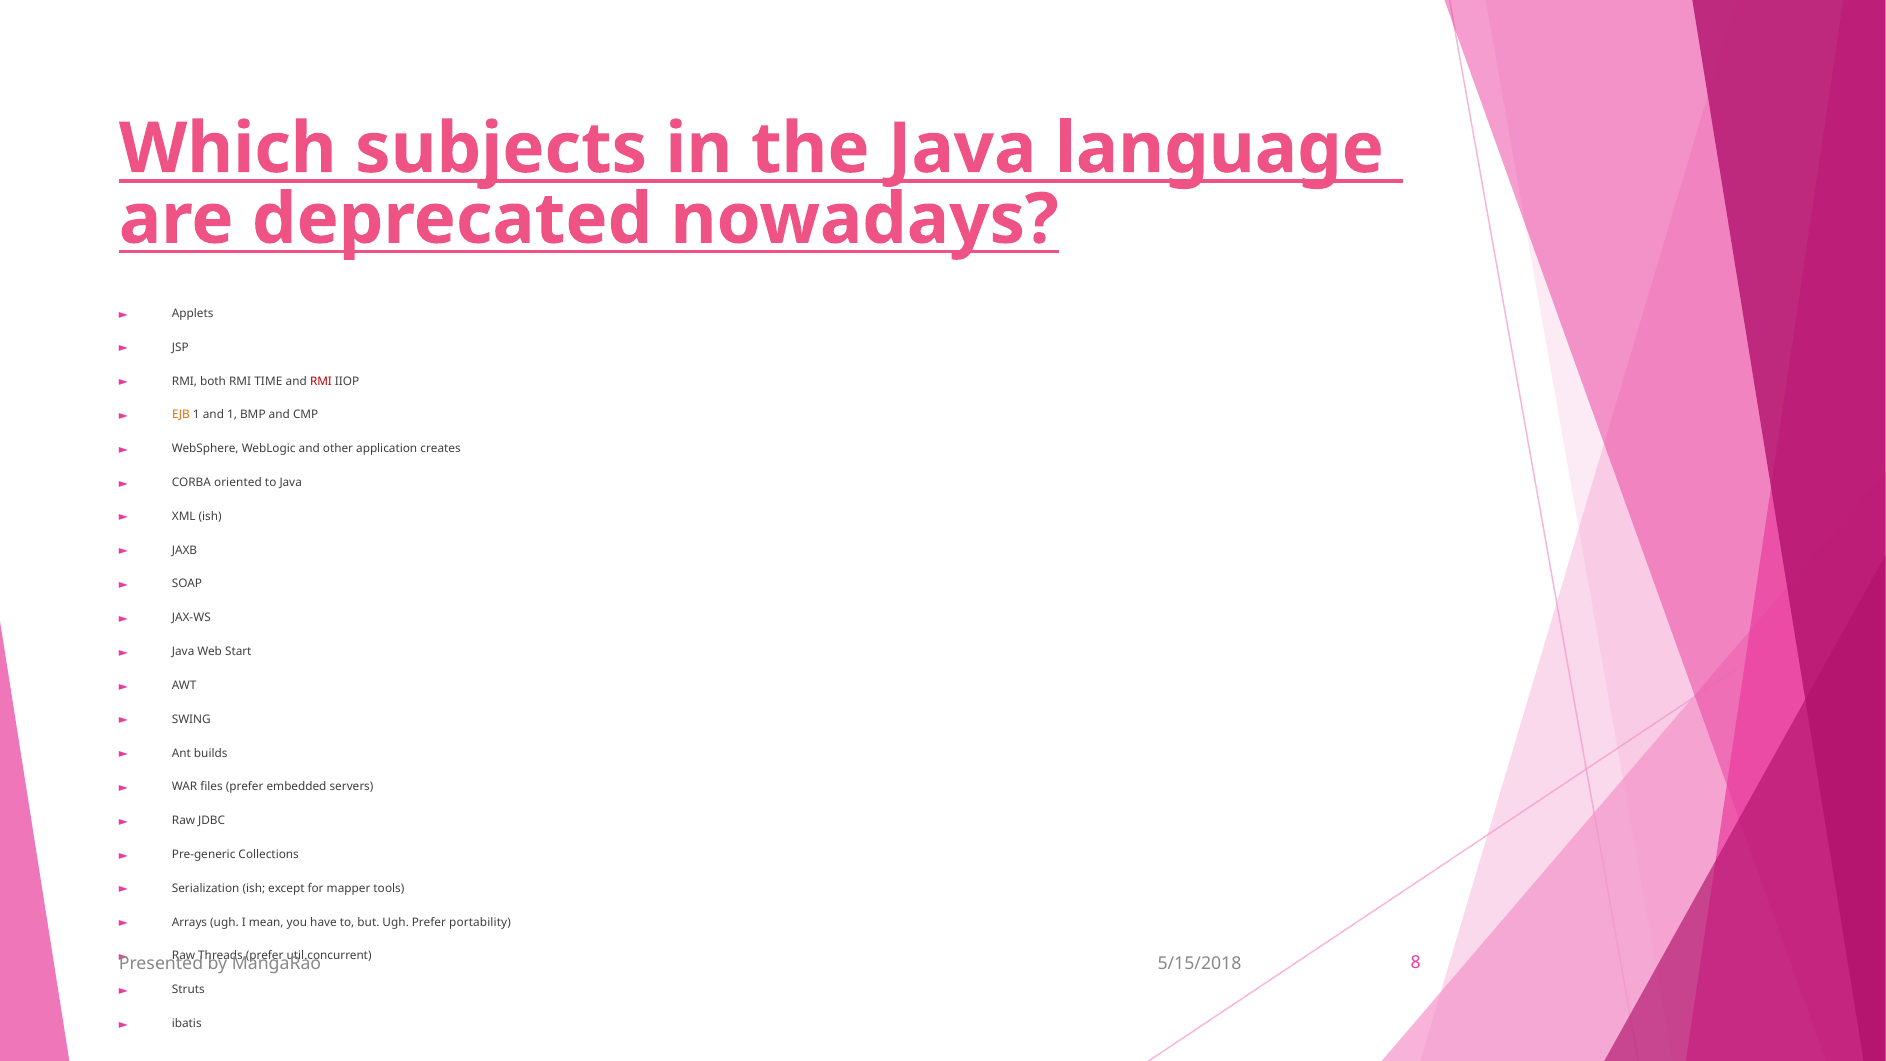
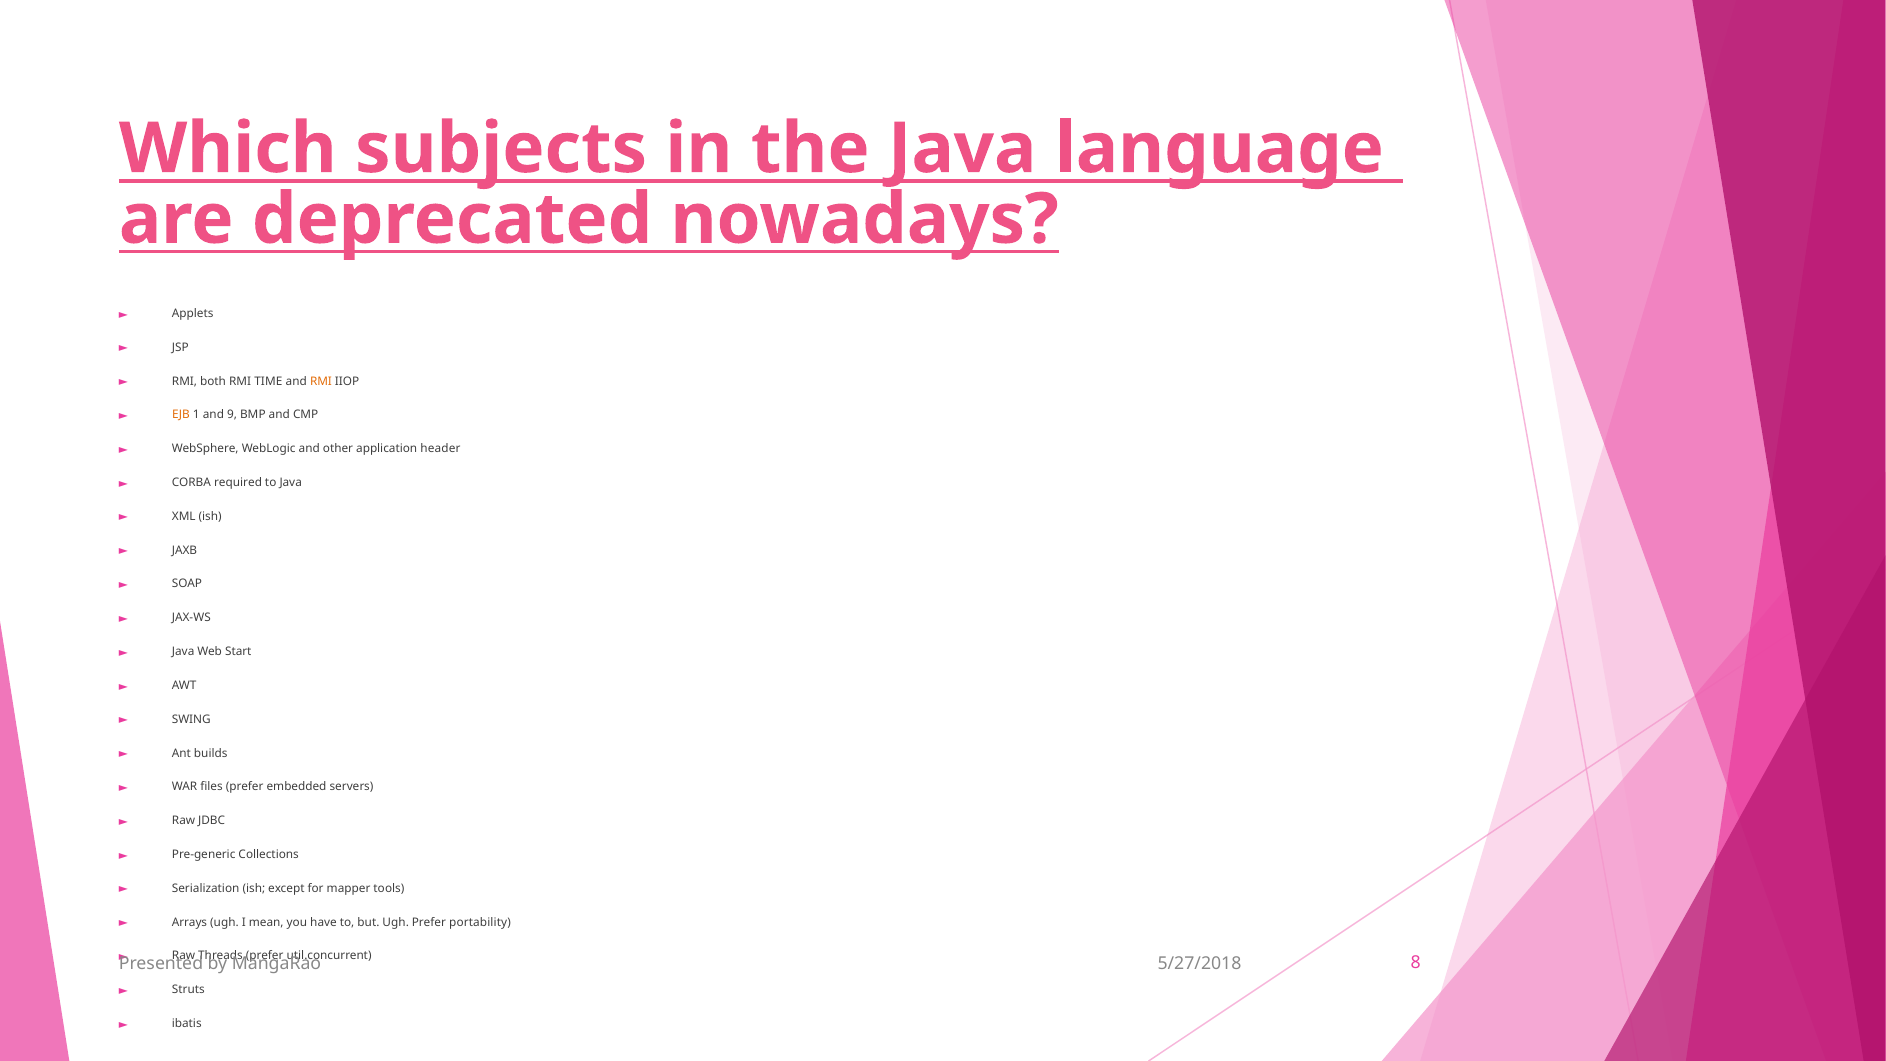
RMI at (321, 381) colour: red -> orange
and 1: 1 -> 9
creates: creates -> header
oriented: oriented -> required
5/15/2018: 5/15/2018 -> 5/27/2018
